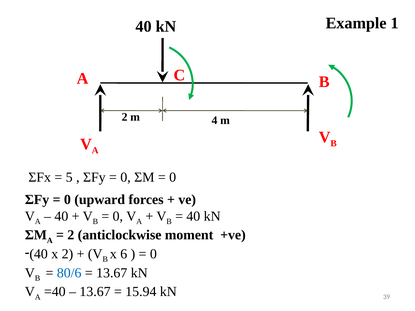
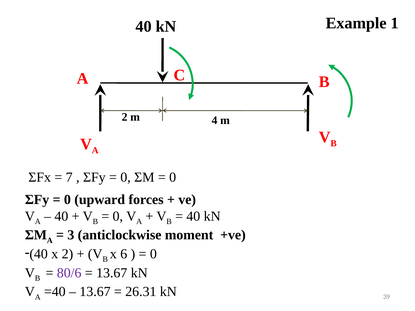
5: 5 -> 7
2 at (71, 235): 2 -> 3
80/6 colour: blue -> purple
15.94: 15.94 -> 26.31
